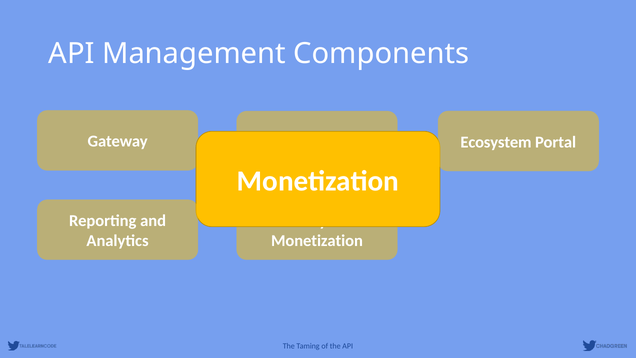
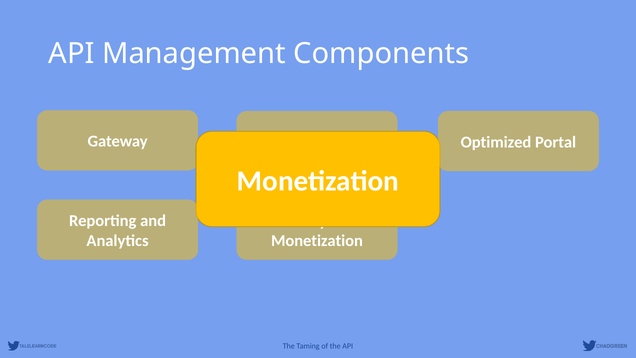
Ecosystem: Ecosystem -> Optimized
